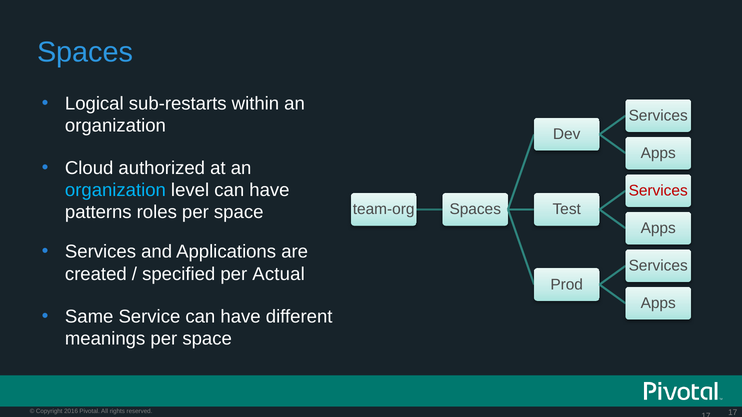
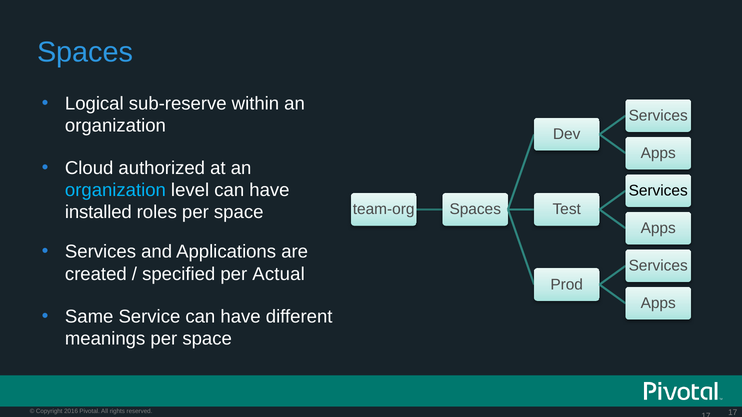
sub-restarts: sub-restarts -> sub-reserve
Services at (658, 191) colour: red -> black
patterns: patterns -> installed
